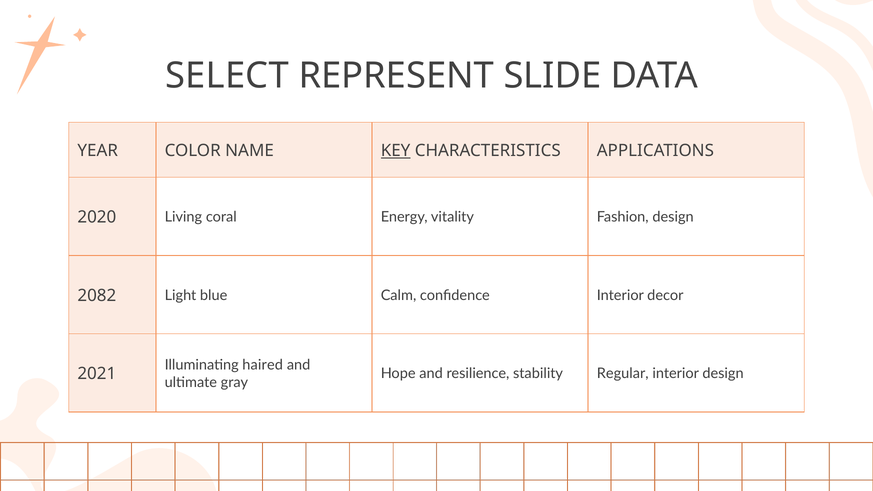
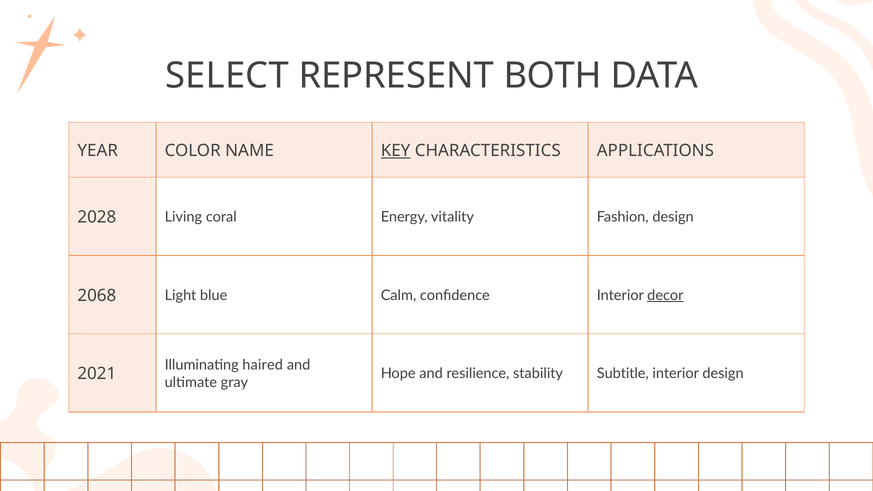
SLIDE: SLIDE -> BOTH
2020: 2020 -> 2028
2082: 2082 -> 2068
decor underline: none -> present
Regular: Regular -> Subtitle
